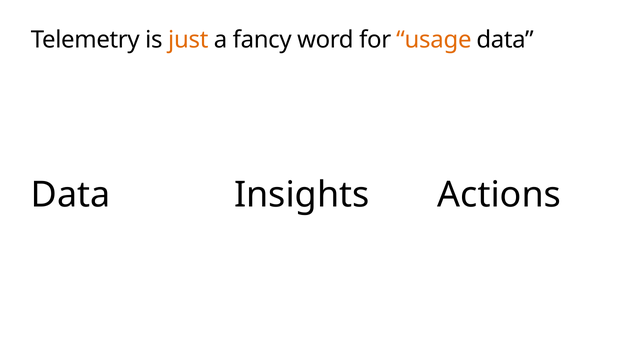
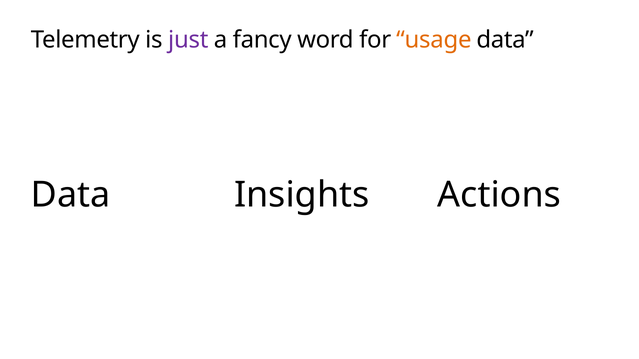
just colour: orange -> purple
